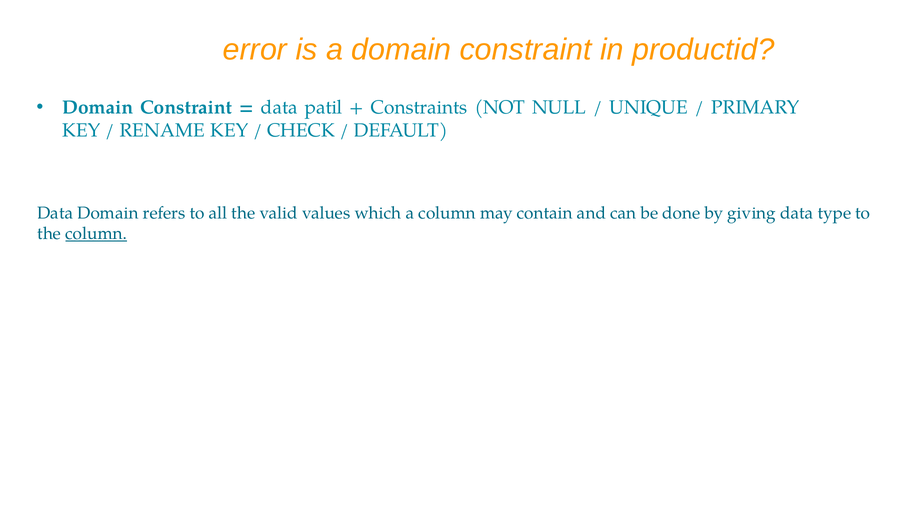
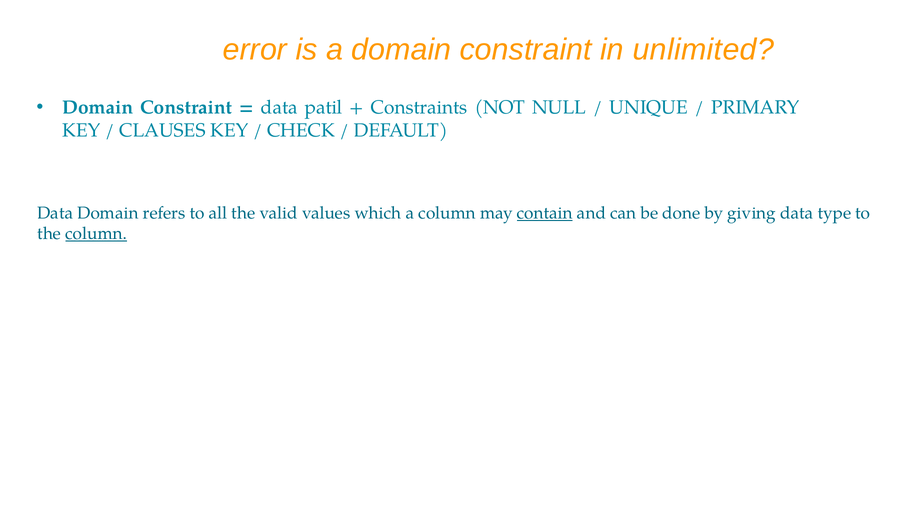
productid: productid -> unlimited
RENAME: RENAME -> CLAUSES
contain underline: none -> present
